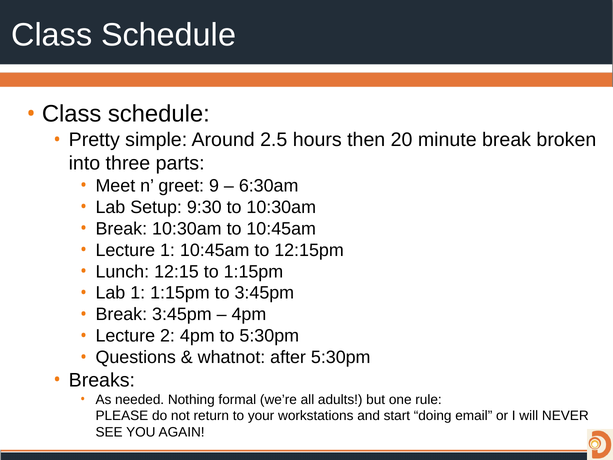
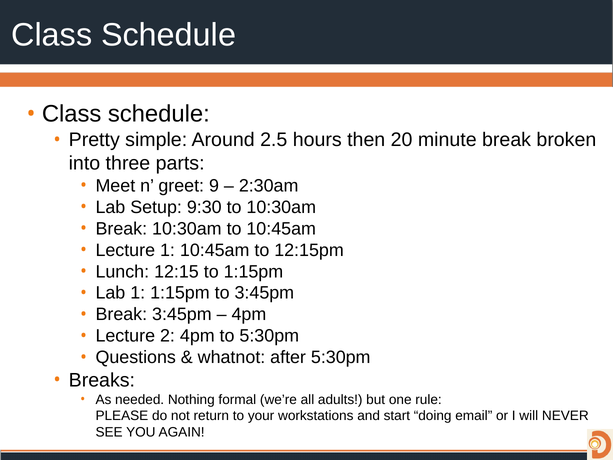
6:30am: 6:30am -> 2:30am
